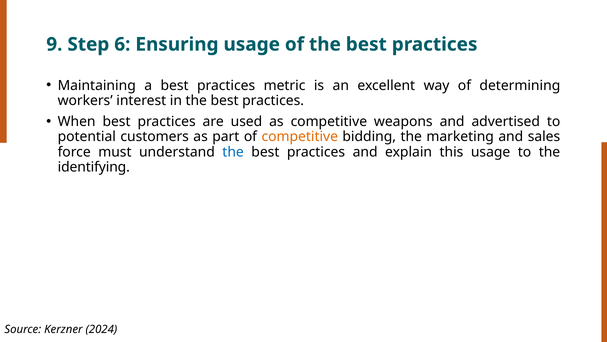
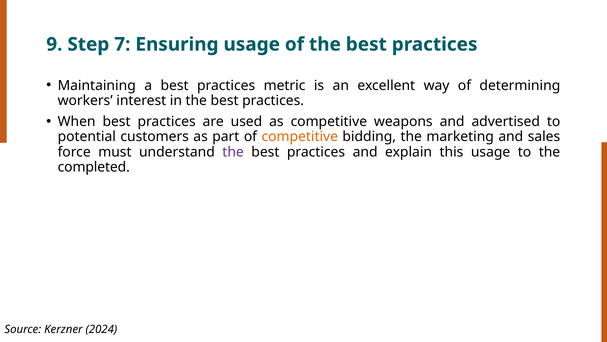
6: 6 -> 7
the at (233, 152) colour: blue -> purple
identifying: identifying -> completed
